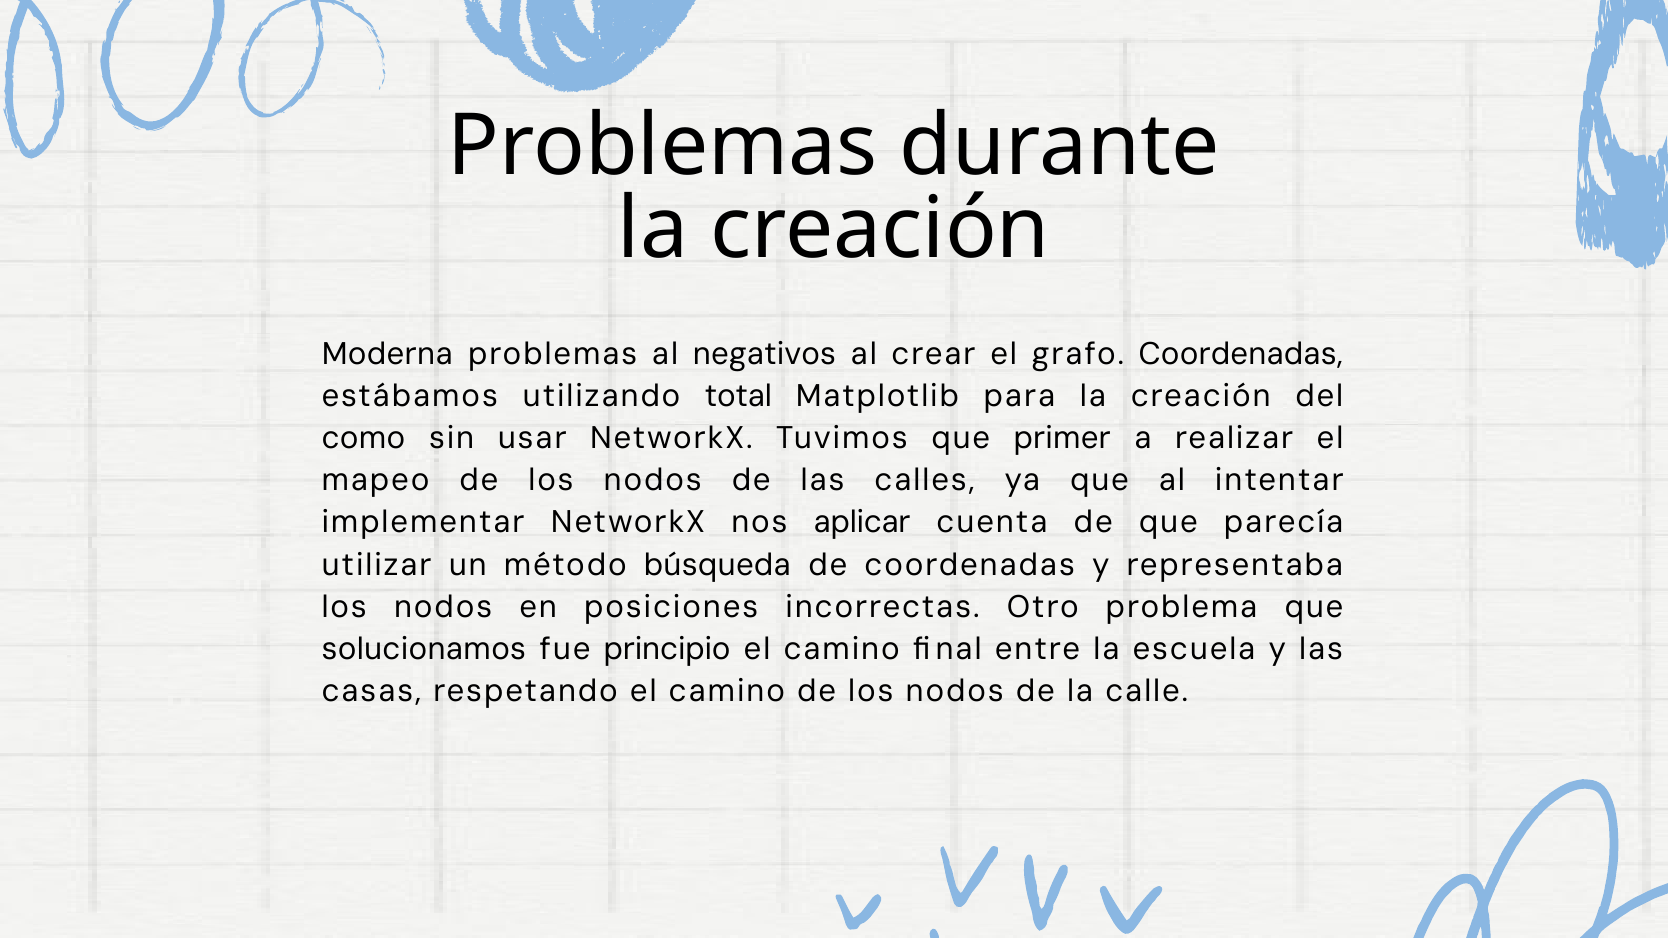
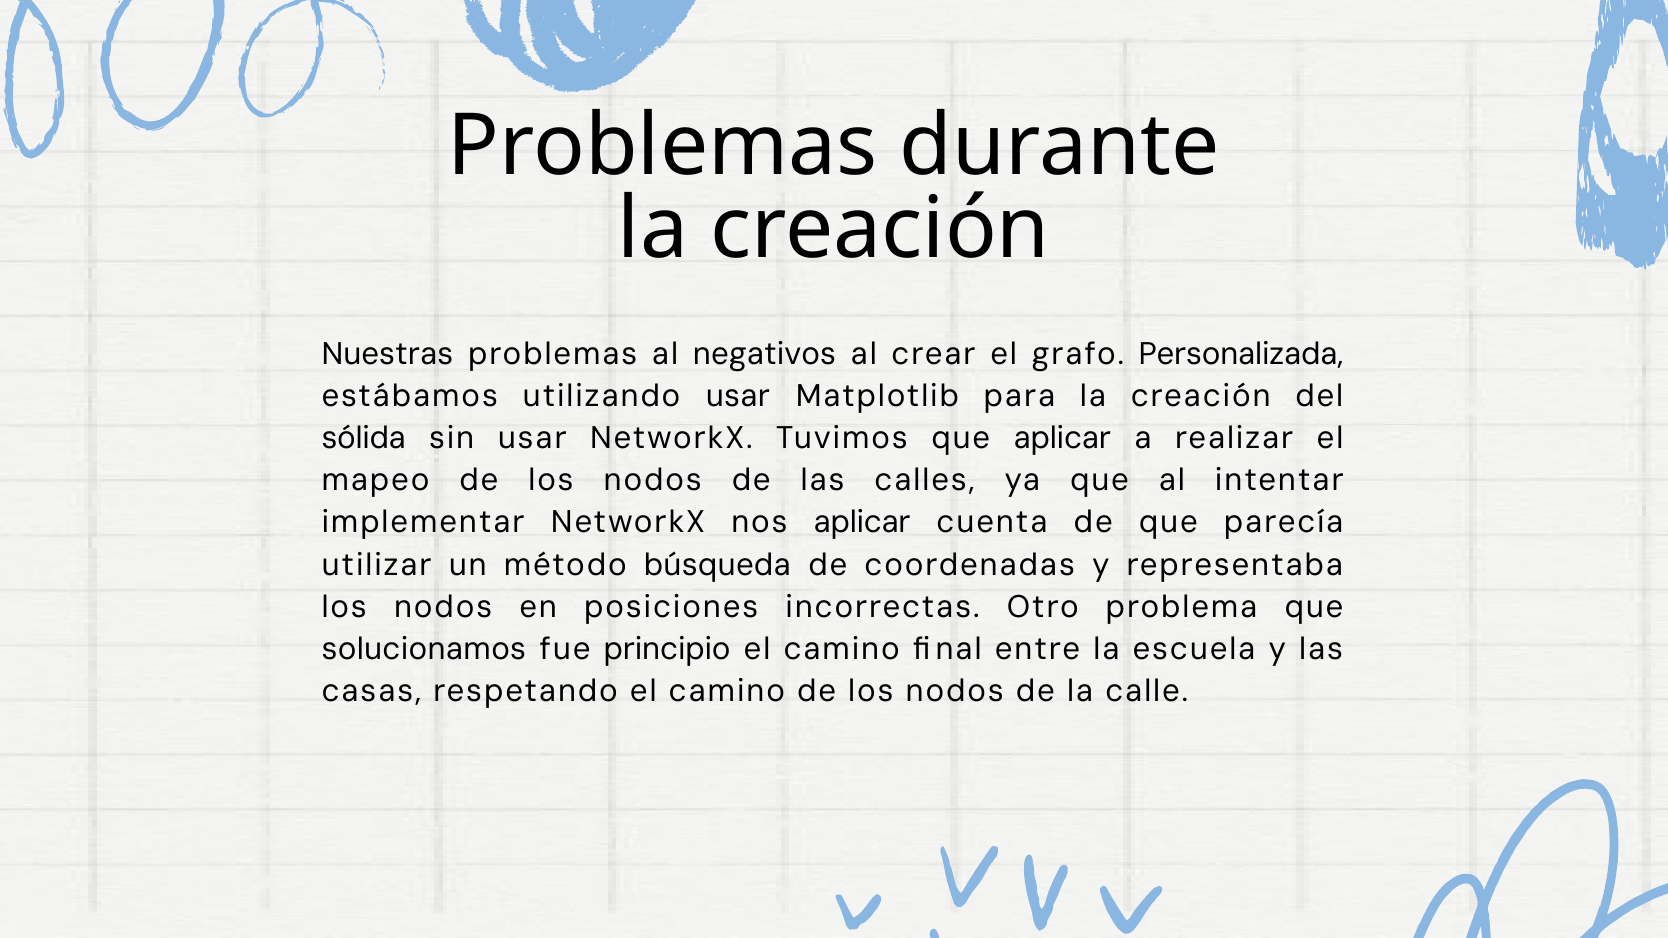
Moderna: Moderna -> Nuestras
grafo Coordenadas: Coordenadas -> Personalizada
utilizando total: total -> usar
como: como -> sólida
que primer: primer -> aplicar
